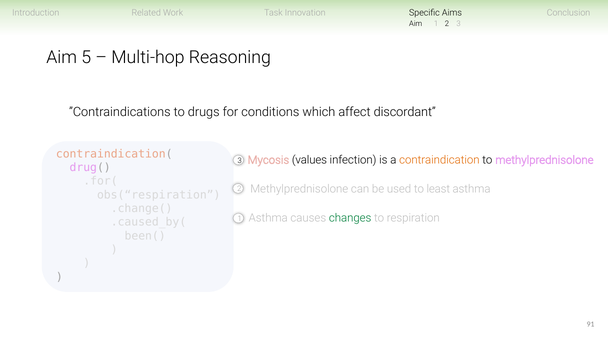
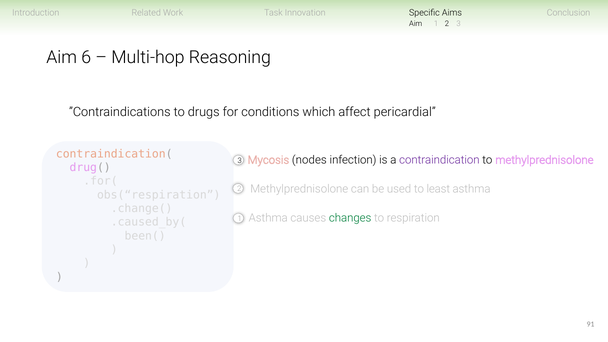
5: 5 -> 6
discordant: discordant -> pericardial
values: values -> nodes
contraindication colour: orange -> purple
